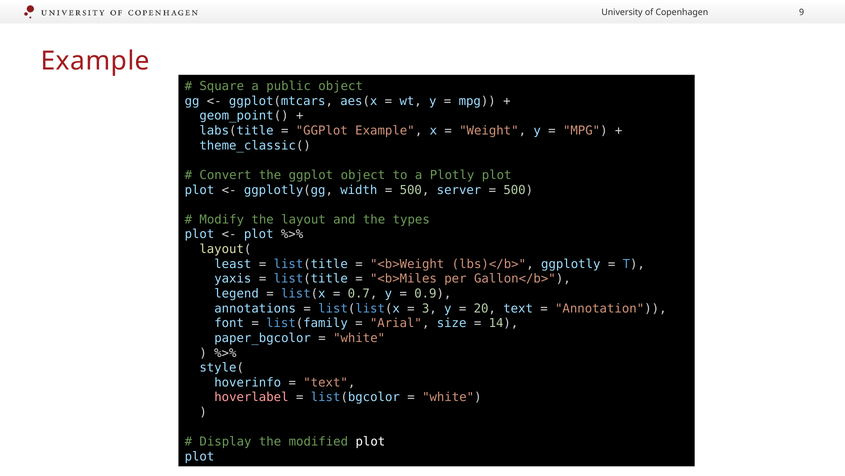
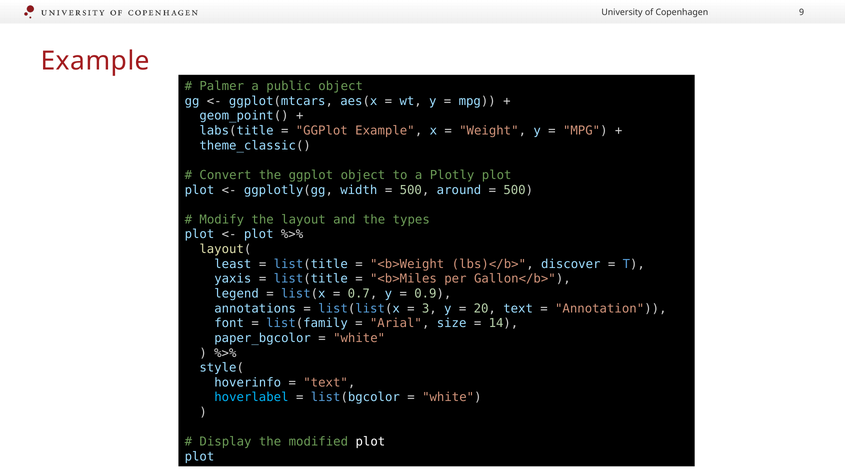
Square: Square -> Palmer
server: server -> around
ggplotly: ggplotly -> discover
hoverlabel colour: pink -> light blue
